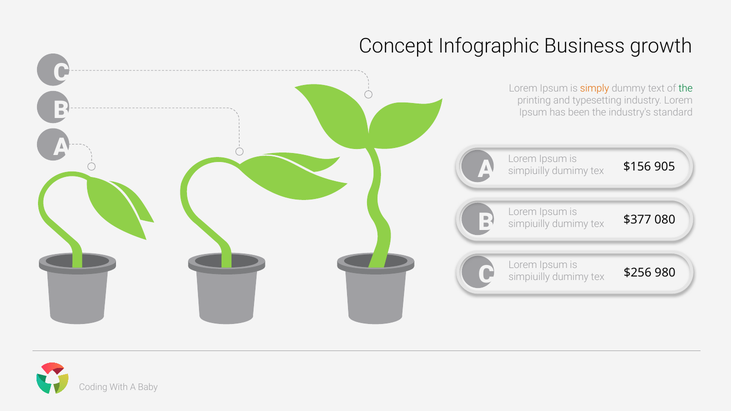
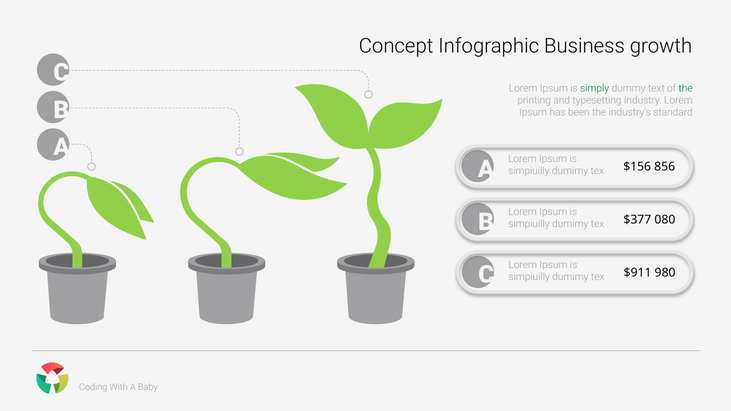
simply colour: orange -> green
905: 905 -> 856
$256: $256 -> $911
